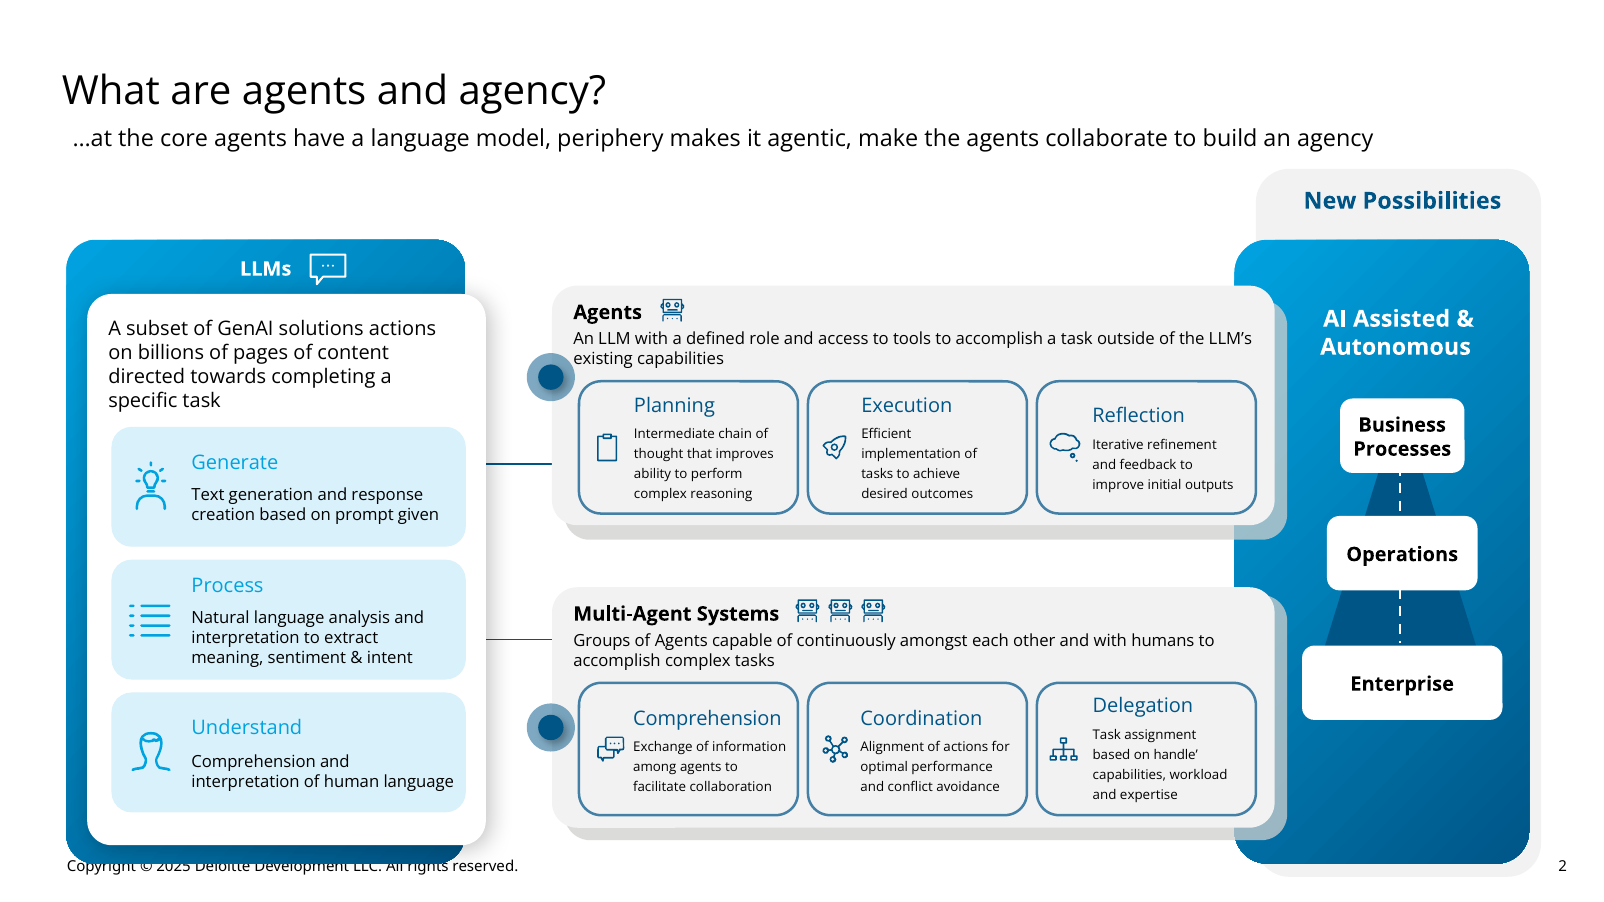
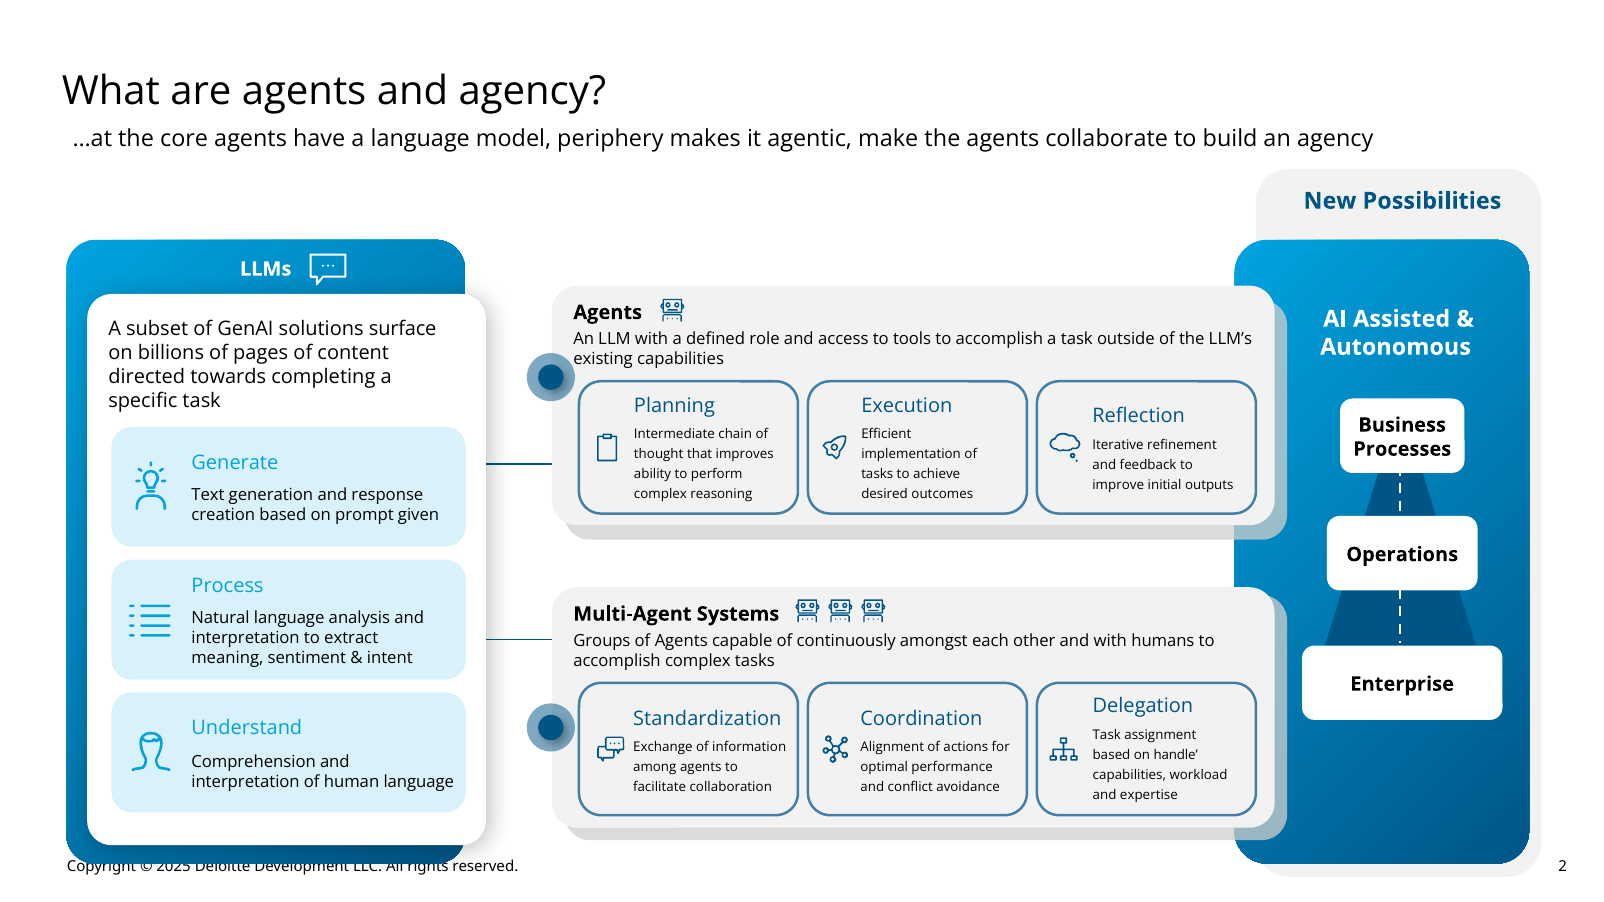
solutions actions: actions -> surface
Comprehension at (707, 719): Comprehension -> Standardization
